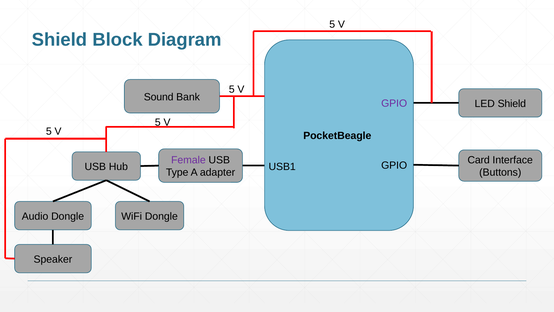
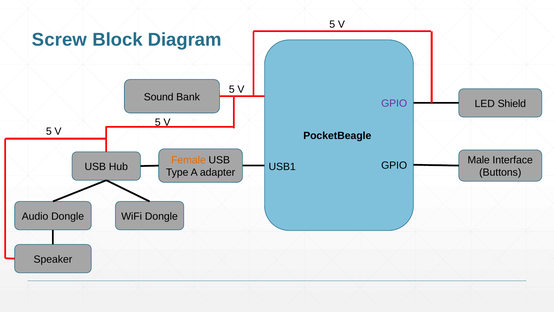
Shield at (60, 40): Shield -> Screw
Female colour: purple -> orange
Card: Card -> Male
